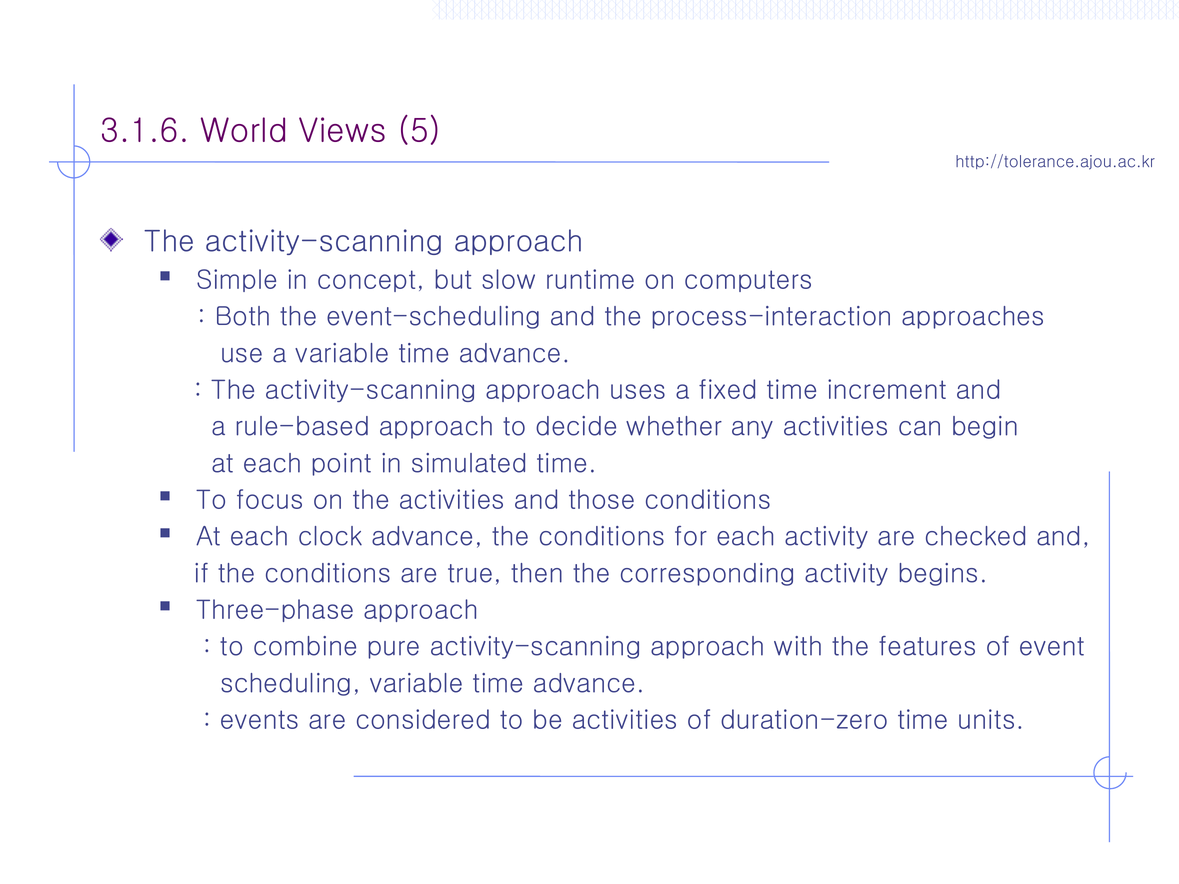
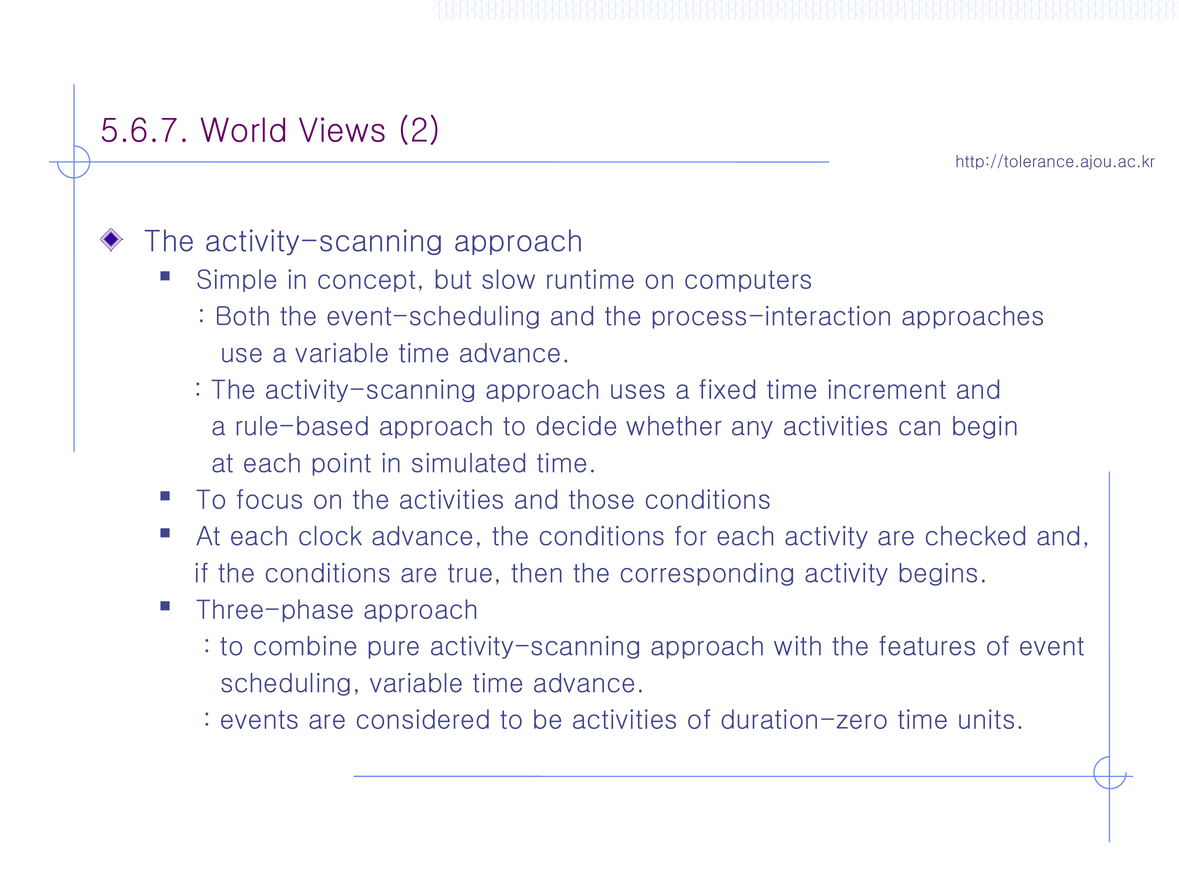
3.1.6: 3.1.6 -> 5.6.7
5: 5 -> 2
